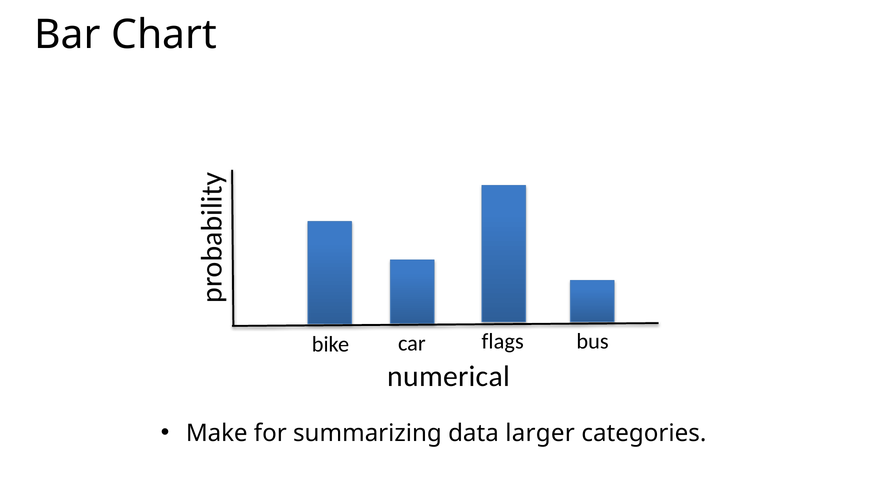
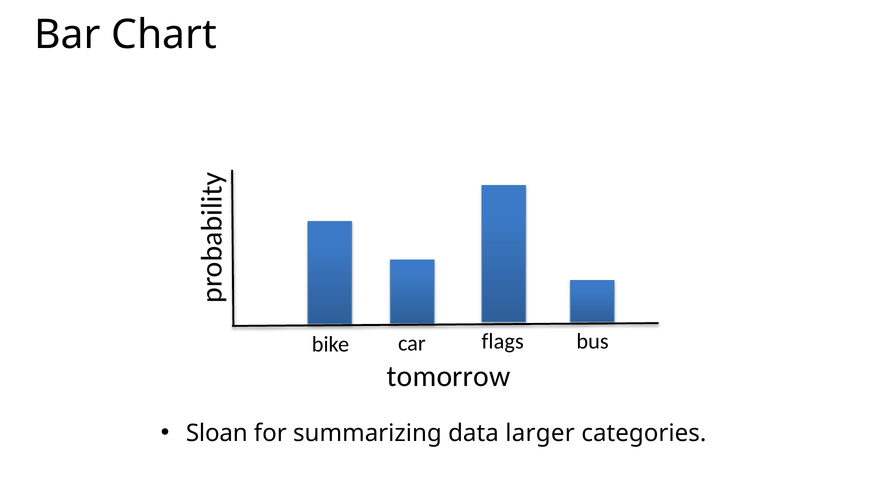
numerical: numerical -> tomorrow
Make: Make -> Sloan
